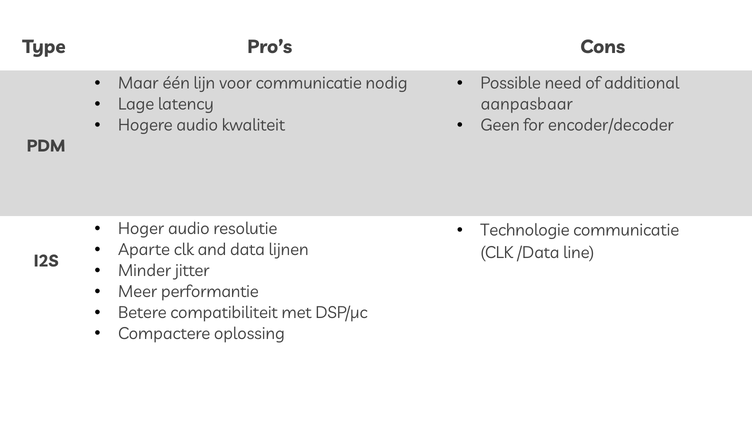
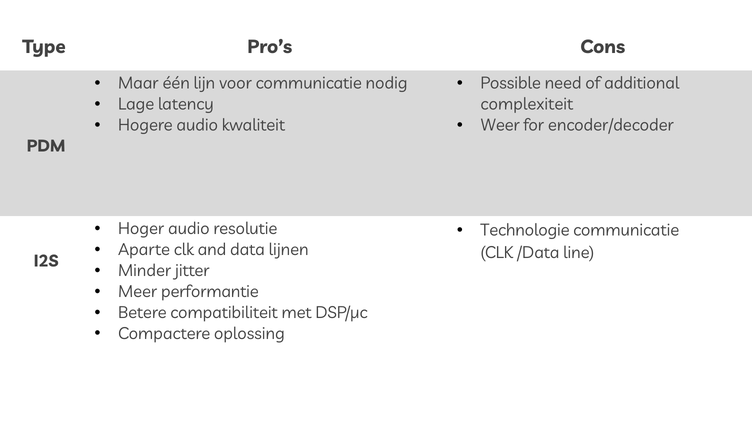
aanpasbaar: aanpasbaar -> complexiteit
Geen: Geen -> Weer
